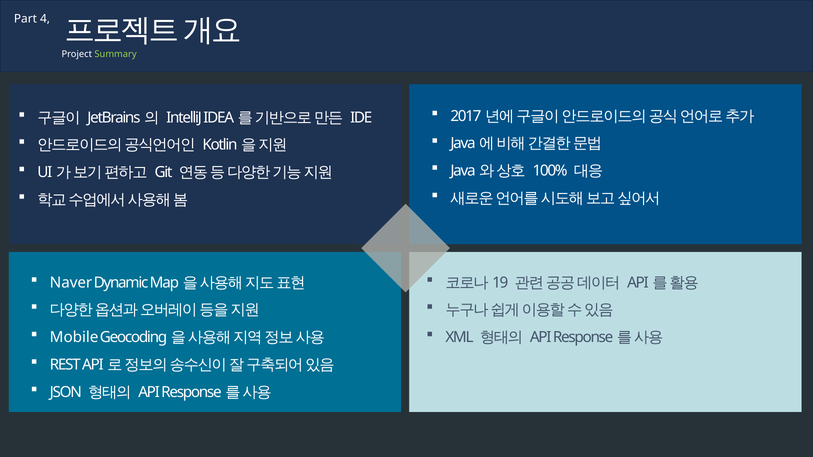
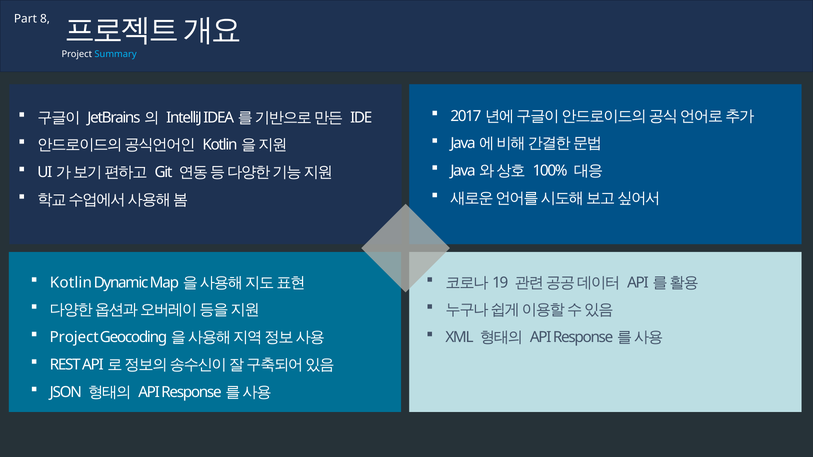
4: 4 -> 8
Summary colour: light green -> light blue
Naver: Naver -> Kotlin
Mobile at (74, 338): Mobile -> Project
